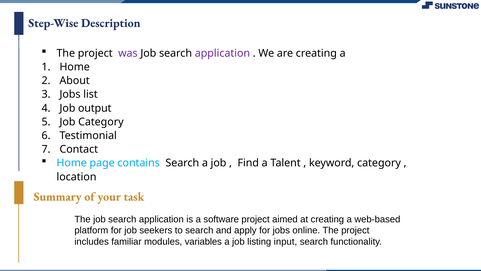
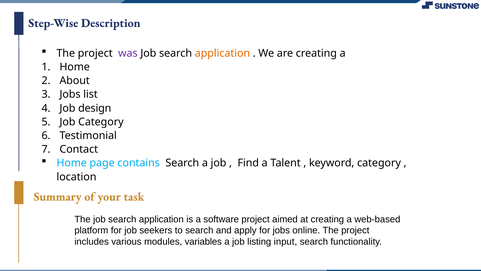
application at (222, 53) colour: purple -> orange
output: output -> design
familiar: familiar -> various
